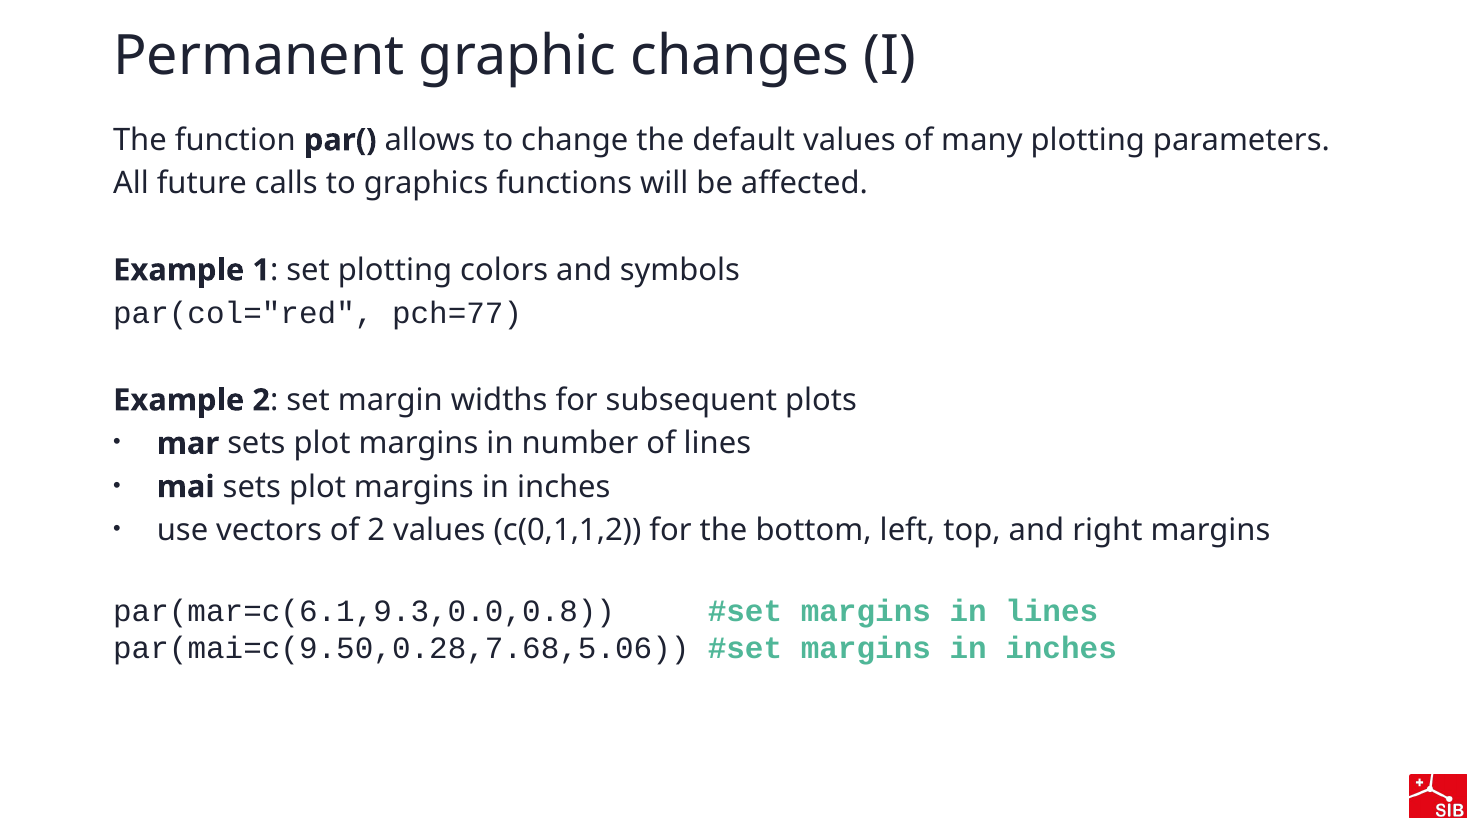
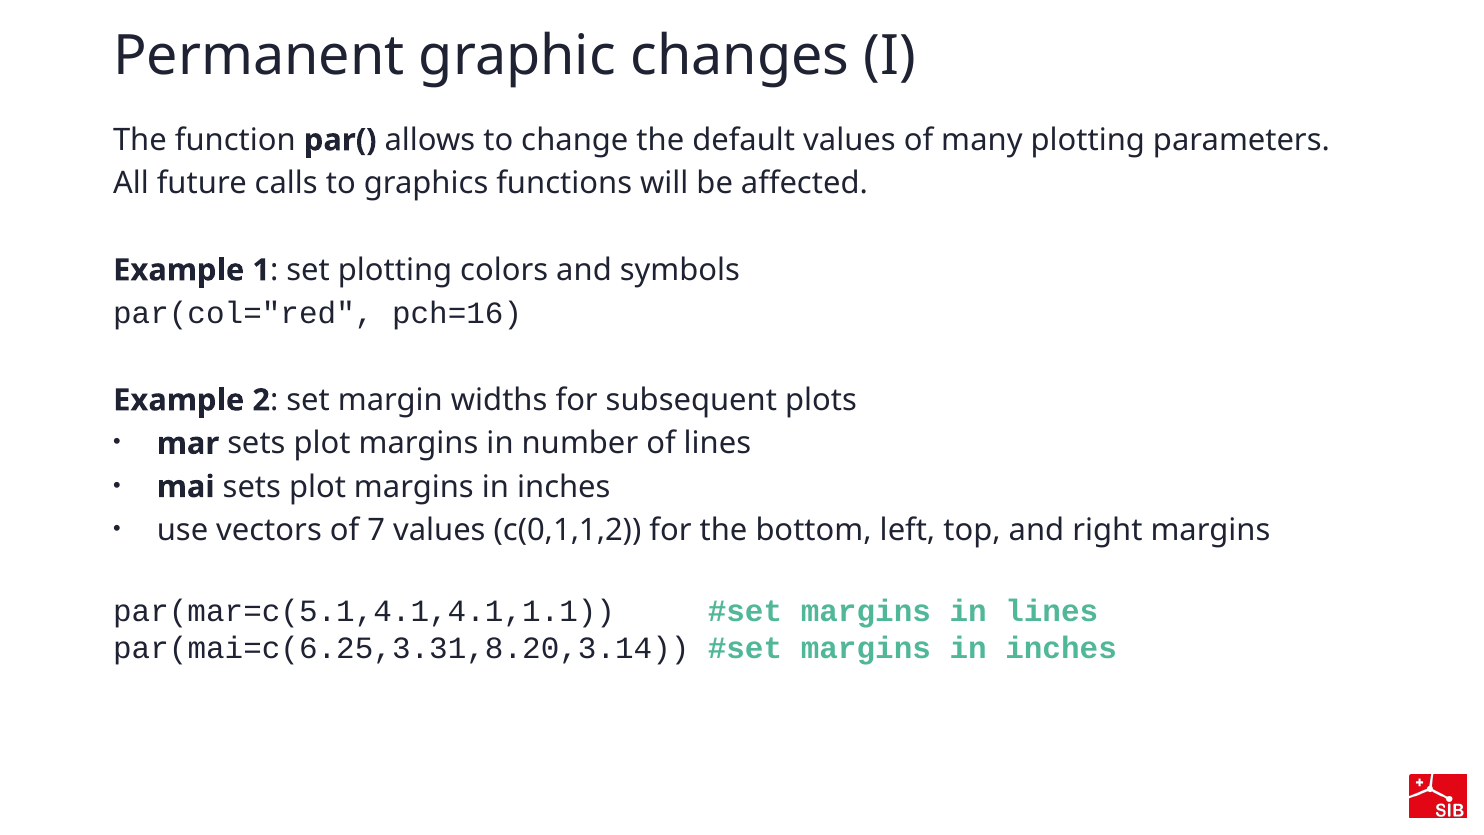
pch=77: pch=77 -> pch=16
of 2: 2 -> 7
par(mar=c(6.1,9.3,0.0,0.8: par(mar=c(6.1,9.3,0.0,0.8 -> par(mar=c(5.1,4.1,4.1,1.1
par(mai=c(9.50,0.28,7.68,5.06: par(mai=c(9.50,0.28,7.68,5.06 -> par(mai=c(6.25,3.31,8.20,3.14
